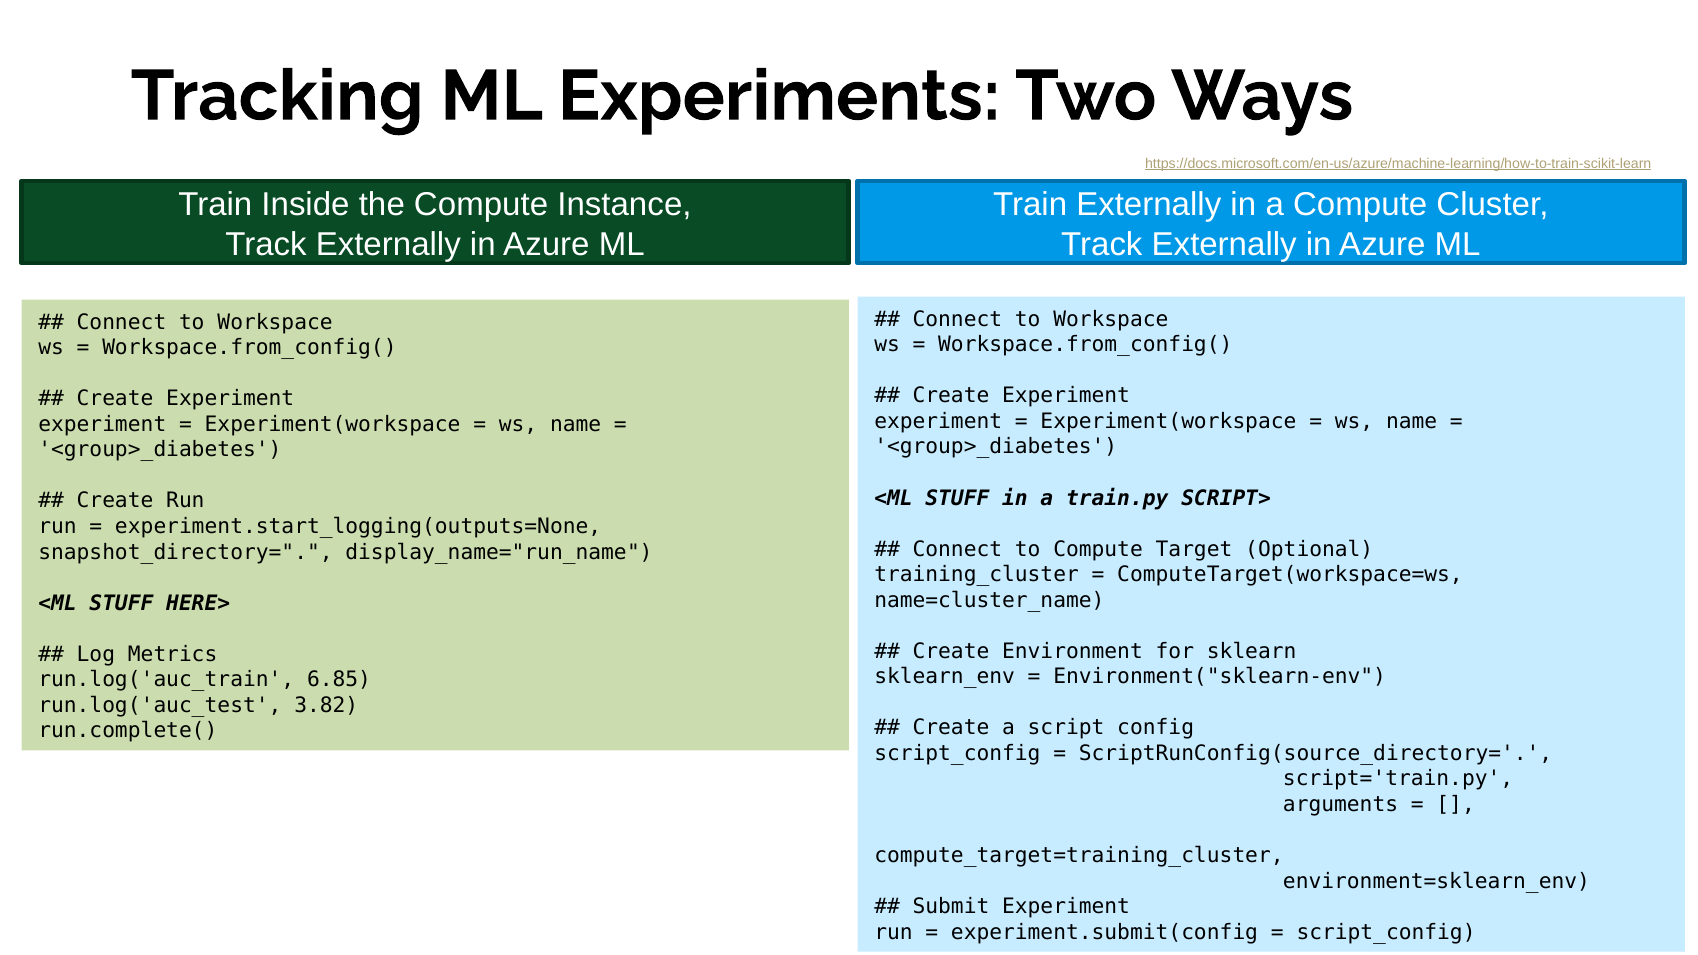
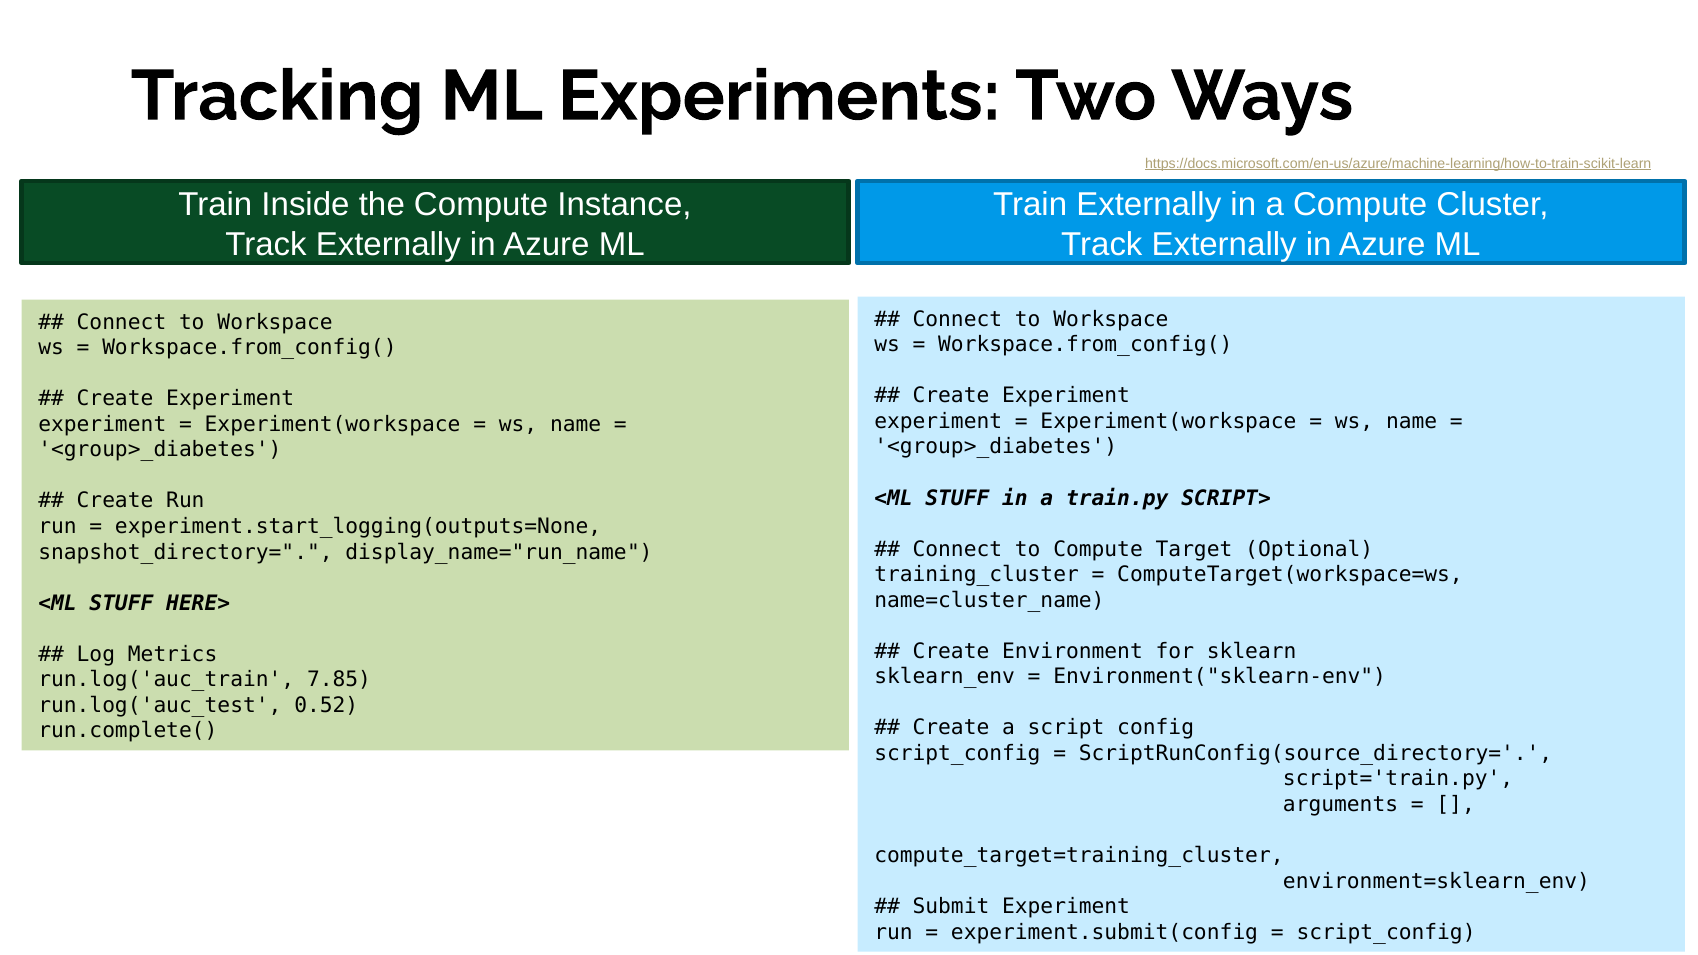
6.85: 6.85 -> 7.85
3.82: 3.82 -> 0.52
